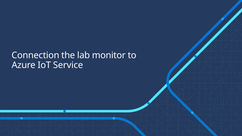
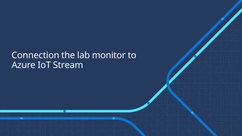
Service: Service -> Stream
